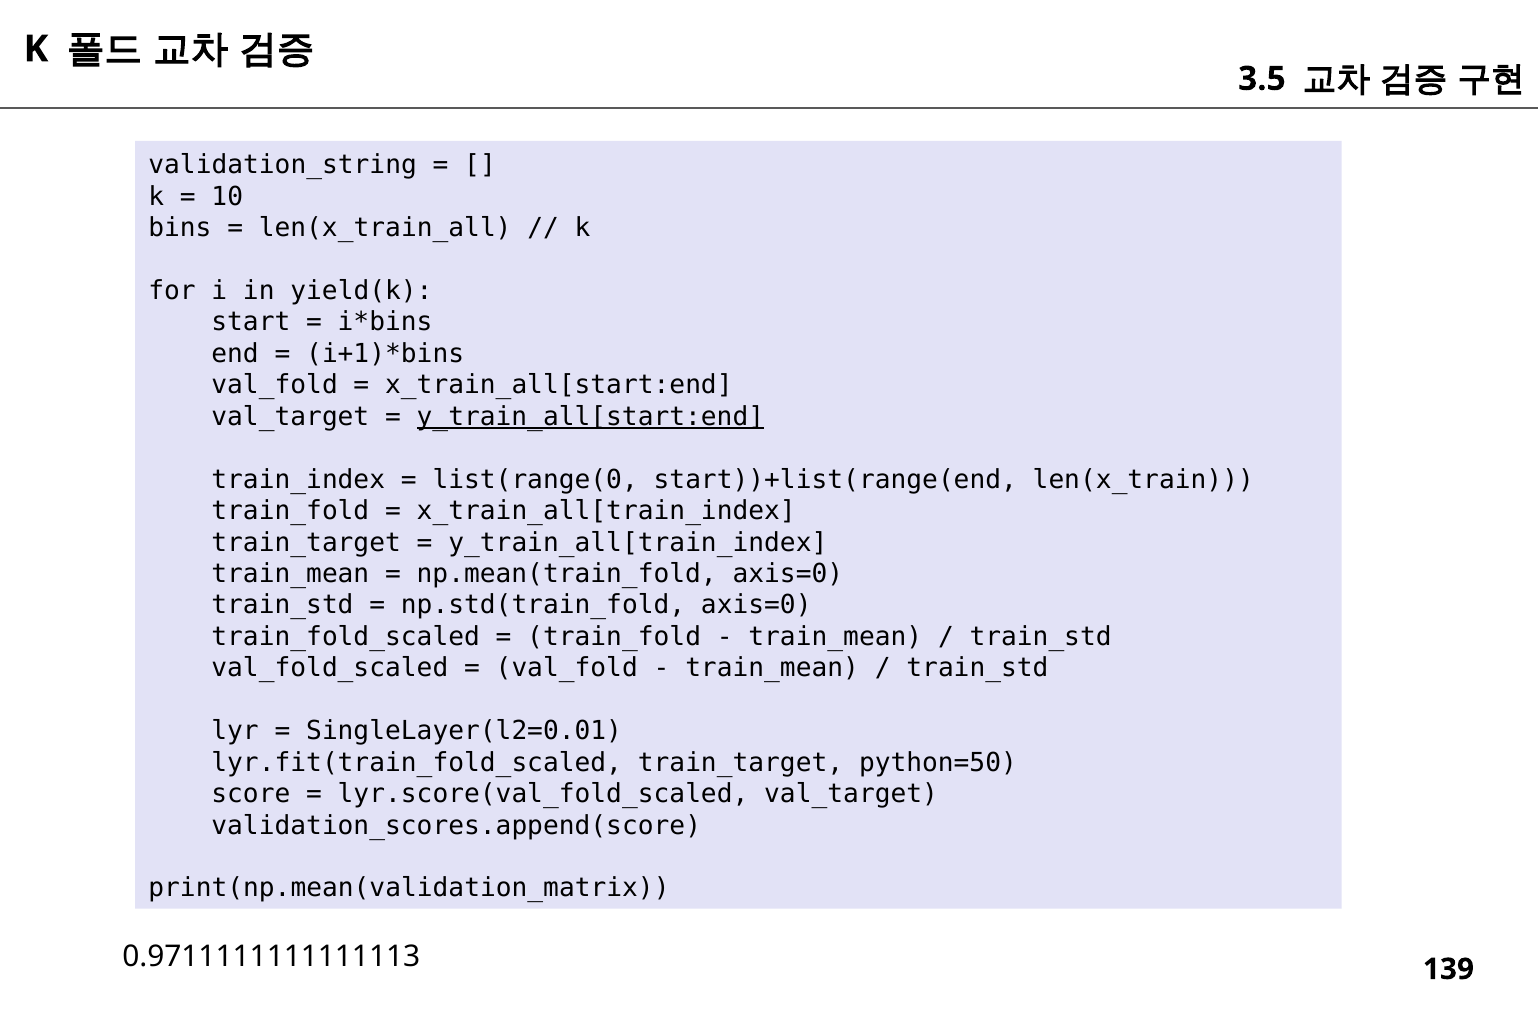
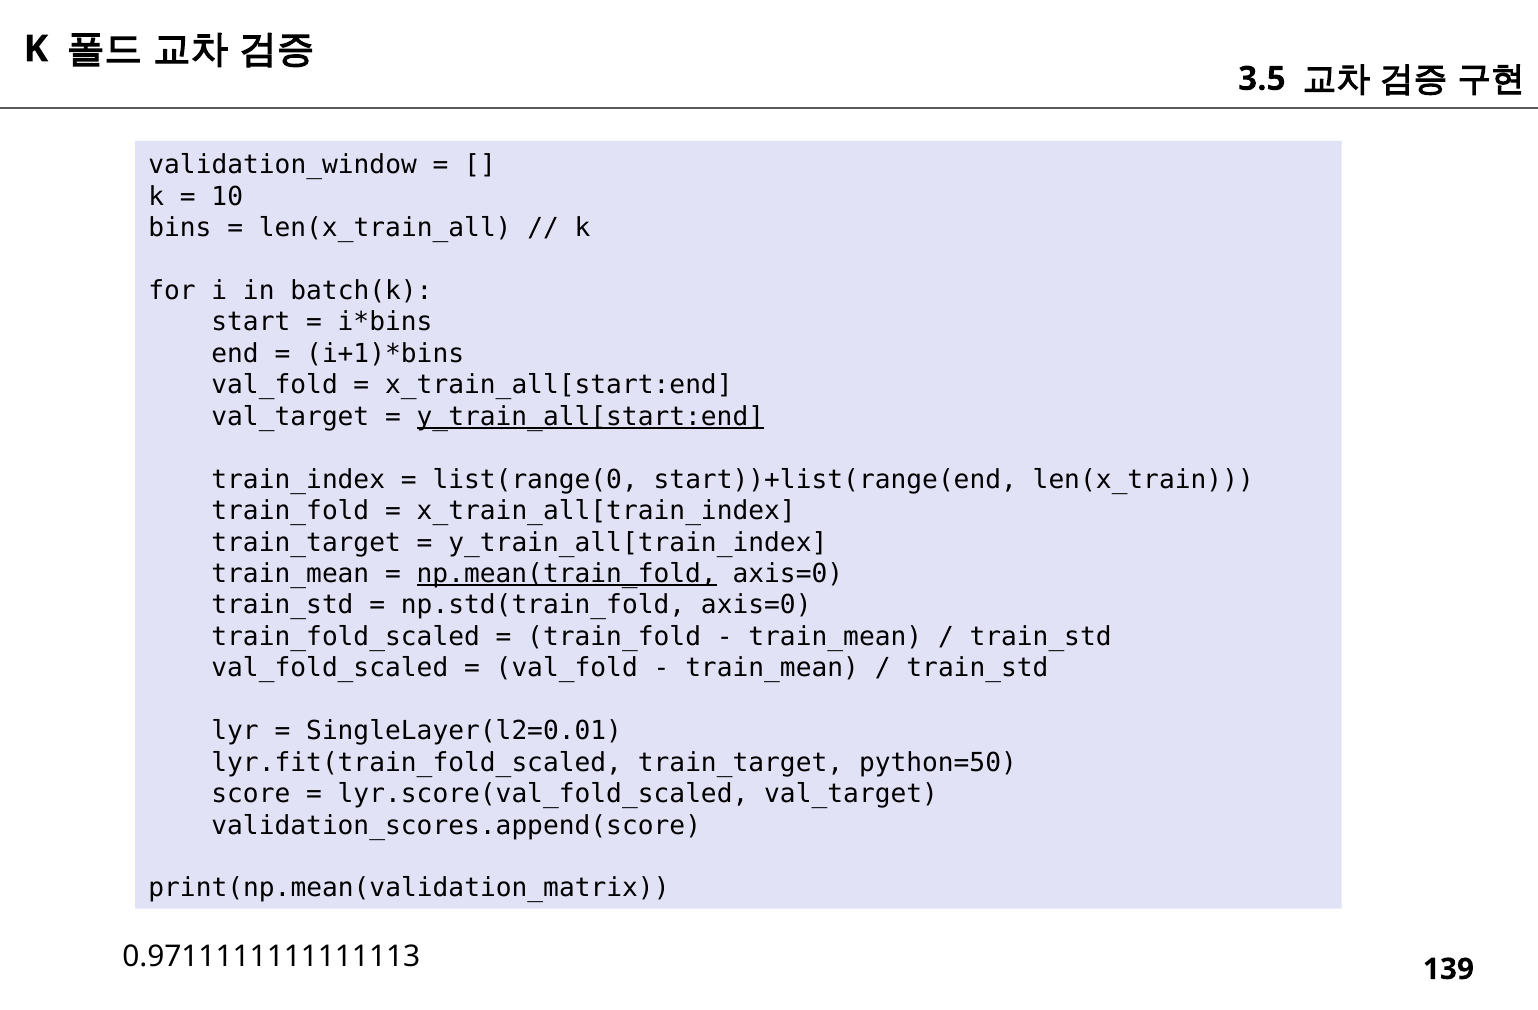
validation_string: validation_string -> validation_window
yield(k: yield(k -> batch(k
np.mean(train_fold underline: none -> present
